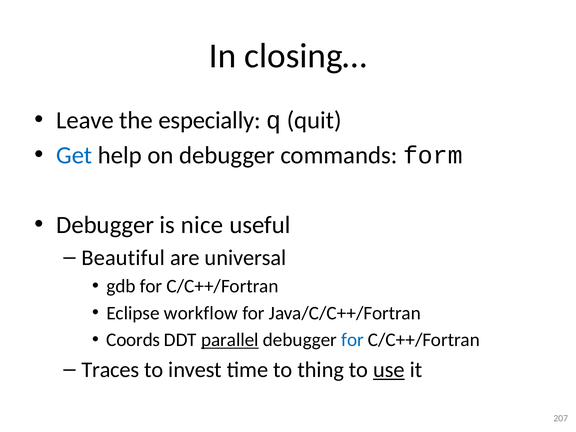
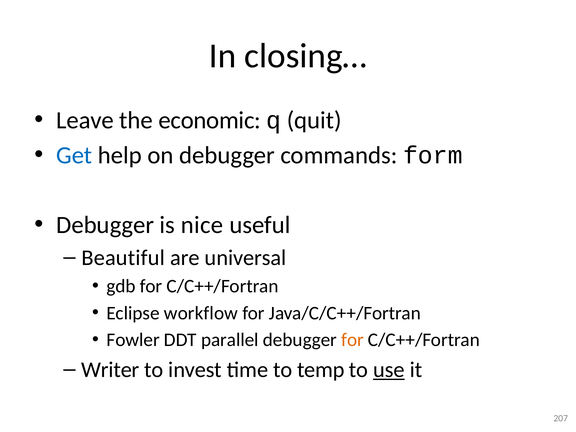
especially: especially -> economic
Coords: Coords -> Fowler
parallel underline: present -> none
for at (352, 340) colour: blue -> orange
Traces: Traces -> Writer
thing: thing -> temp
